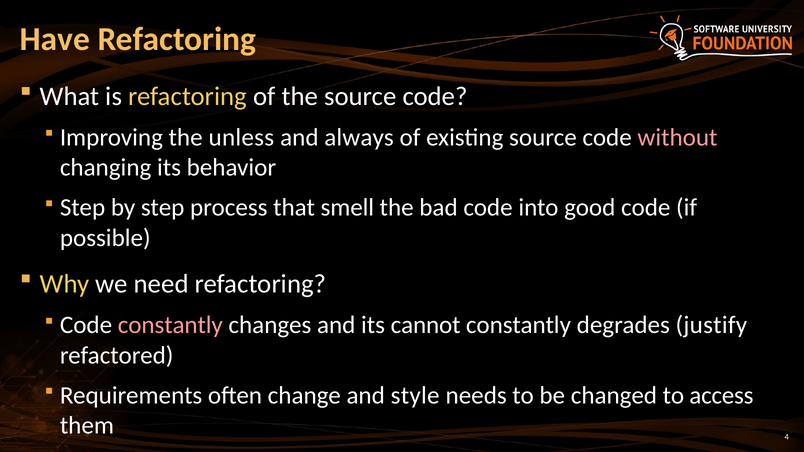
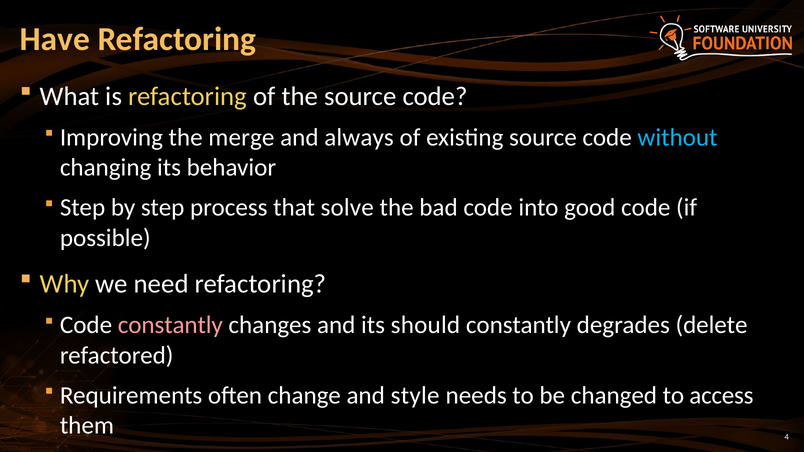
unless: unless -> merge
without colour: pink -> light blue
smell: smell -> solve
cannot: cannot -> should
justify: justify -> delete
